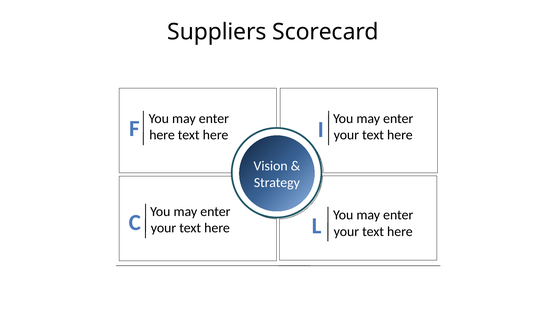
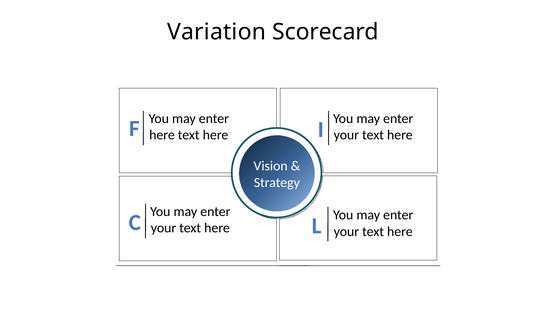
Suppliers: Suppliers -> Variation
